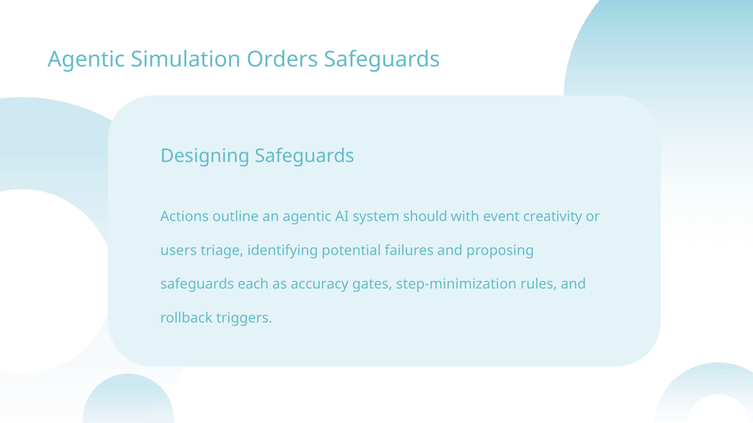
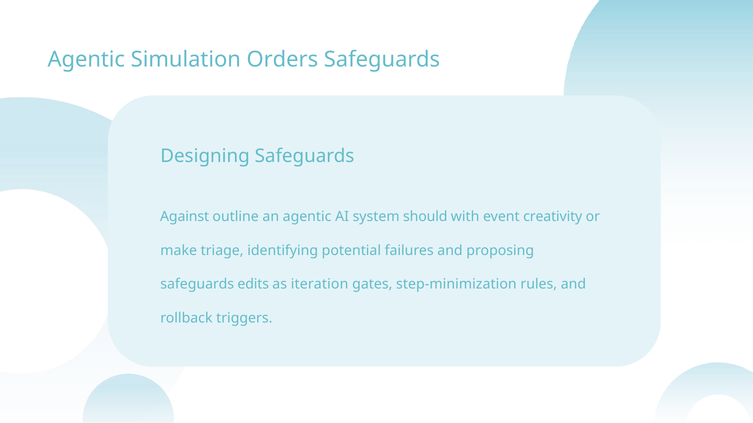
Actions: Actions -> Against
users: users -> make
each: each -> edits
accuracy: accuracy -> iteration
